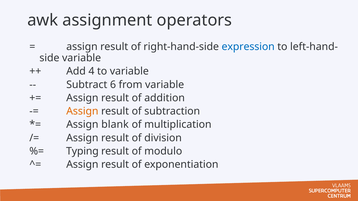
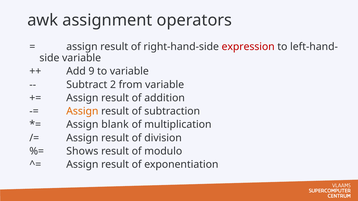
expression colour: blue -> red
4: 4 -> 9
6: 6 -> 2
Typing: Typing -> Shows
